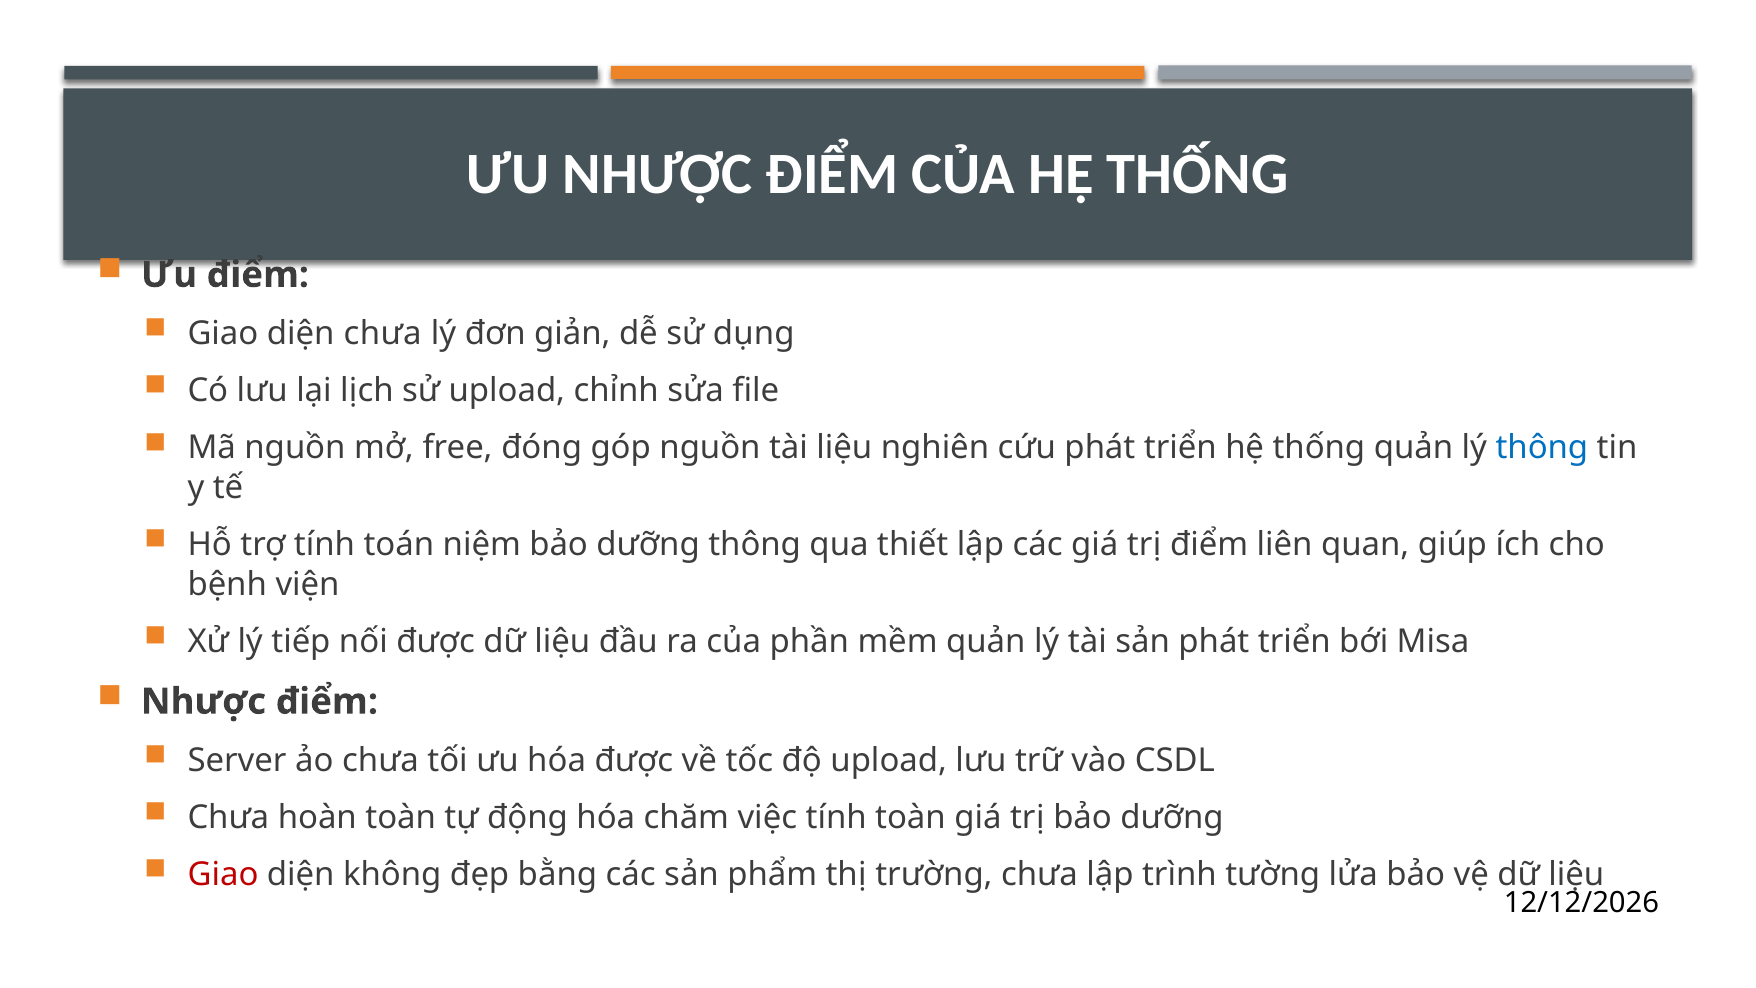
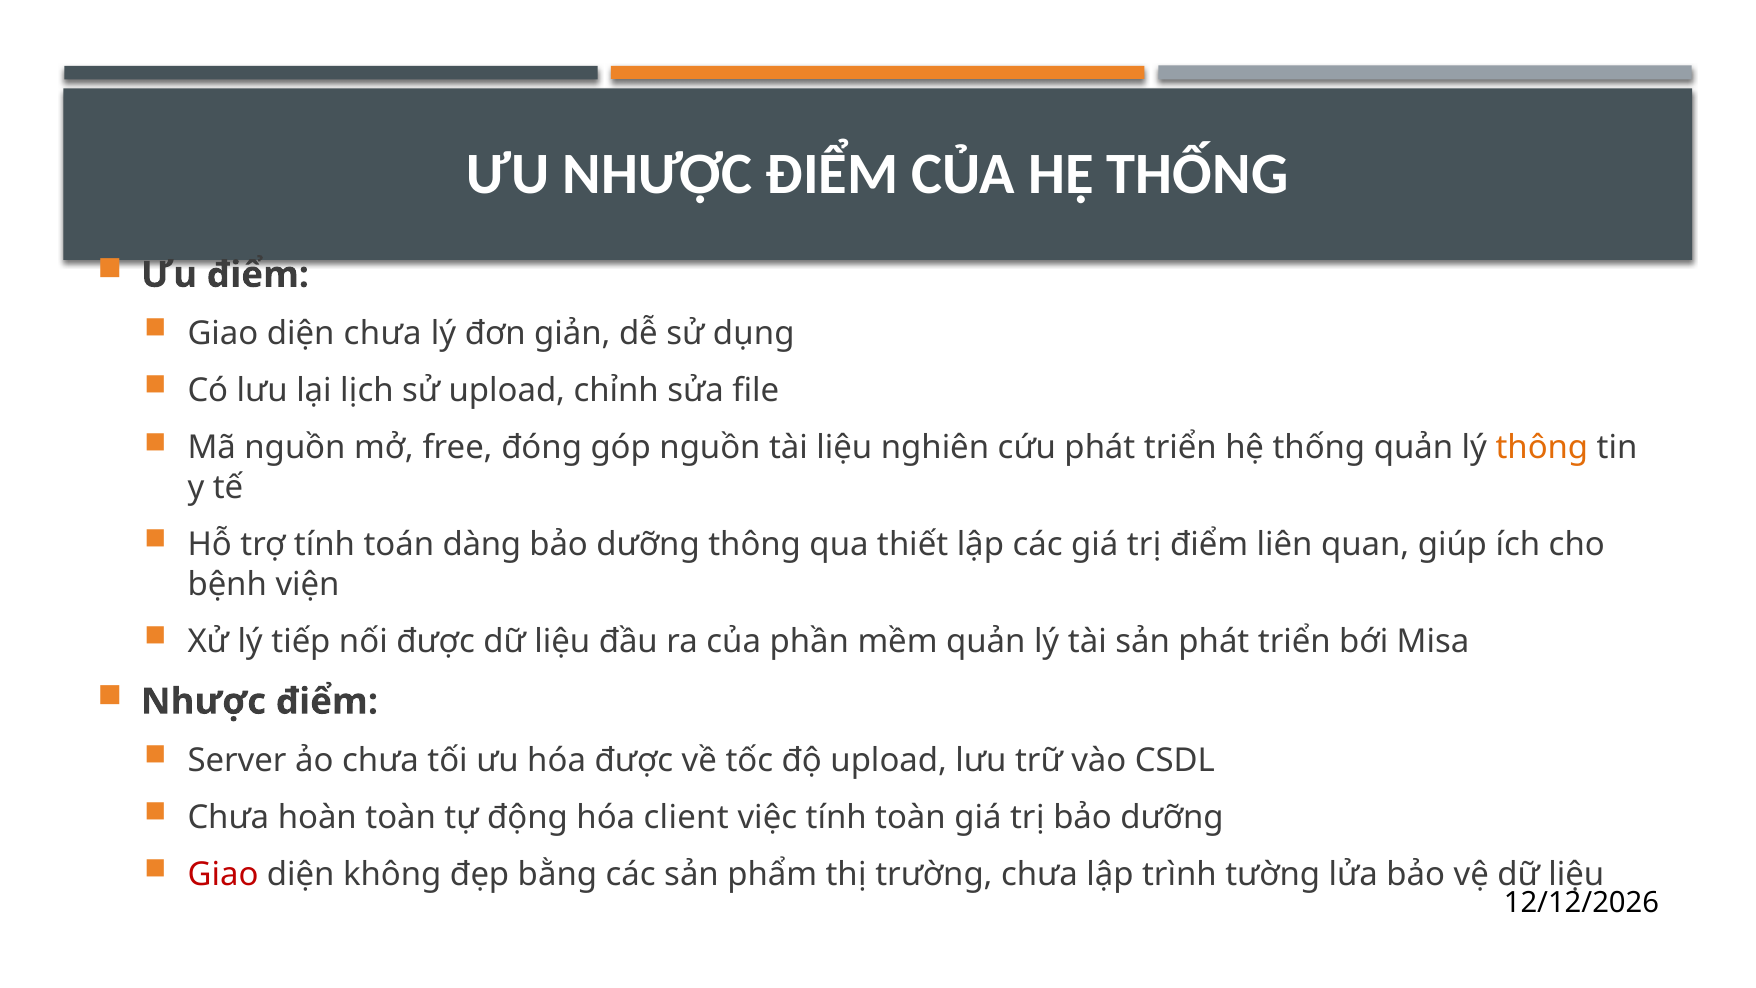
thông at (1542, 448) colour: blue -> orange
niệm: niệm -> dàng
chăm: chăm -> client
